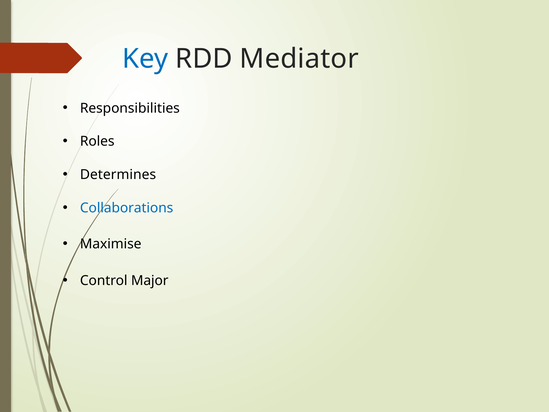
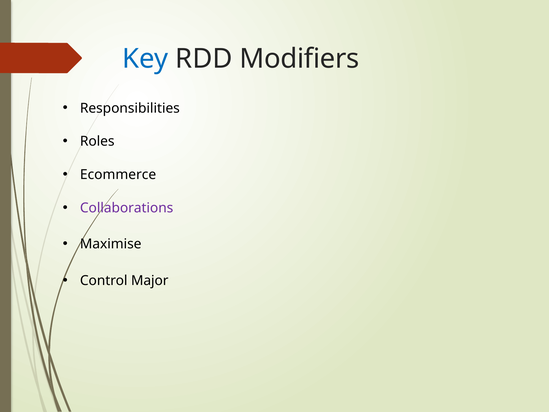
Mediator: Mediator -> Modifiers
Determines: Determines -> Ecommerce
Collaborations colour: blue -> purple
